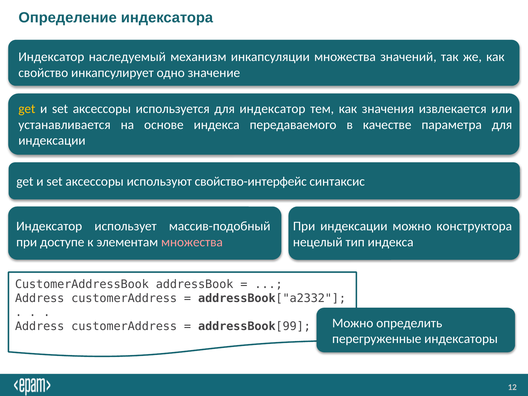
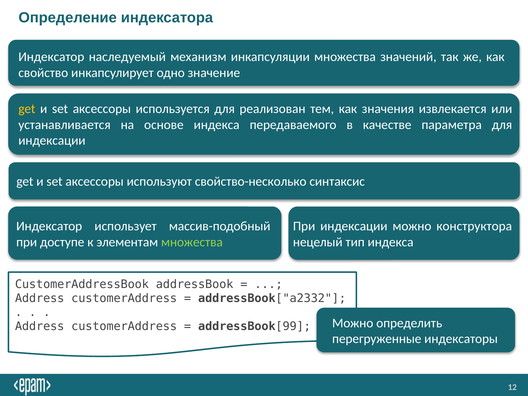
для индексатор: индексатор -> реализован
свойство-интерфейс: свойство-интерфейс -> свойство-несколько
множества at (192, 242) colour: pink -> light green
